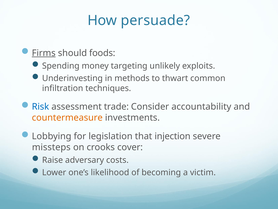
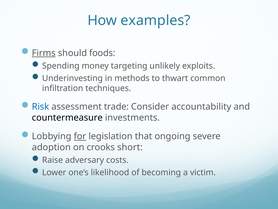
persuade: persuade -> examples
countermeasure colour: orange -> black
for underline: none -> present
injection: injection -> ongoing
missteps: missteps -> adoption
cover: cover -> short
